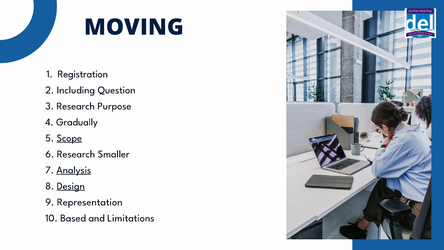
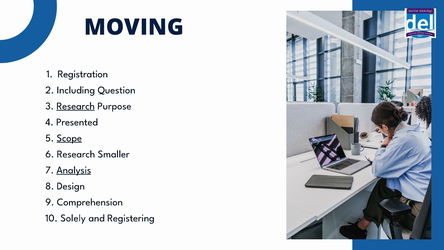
Research at (76, 106) underline: none -> present
Gradually: Gradually -> Presented
Design underline: present -> none
Representation: Representation -> Comprehension
Based: Based -> Solely
Limitations: Limitations -> Registering
